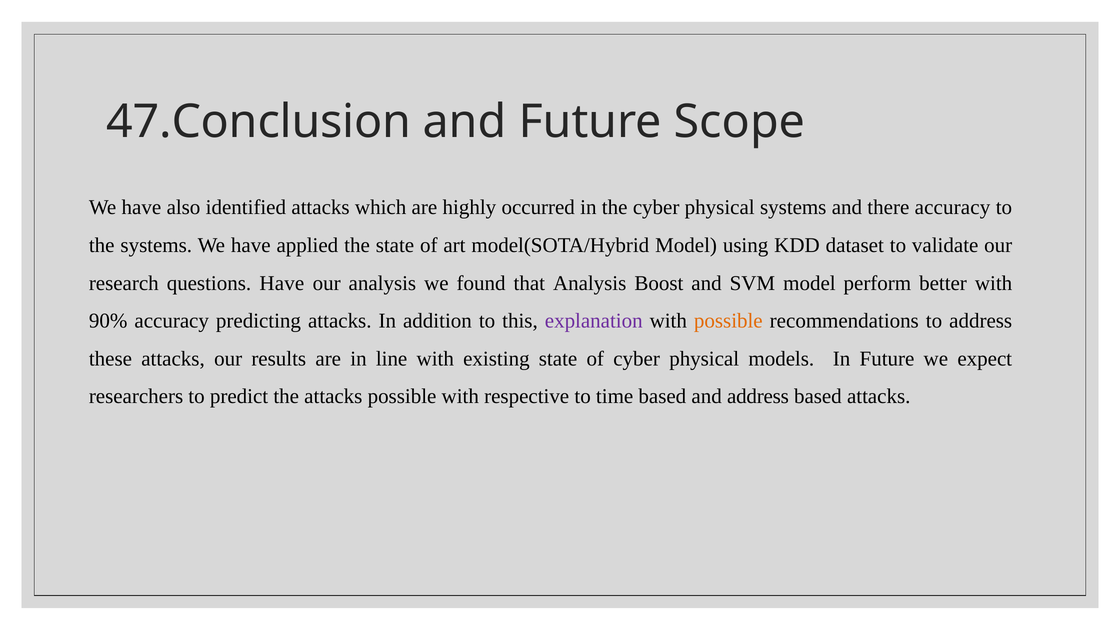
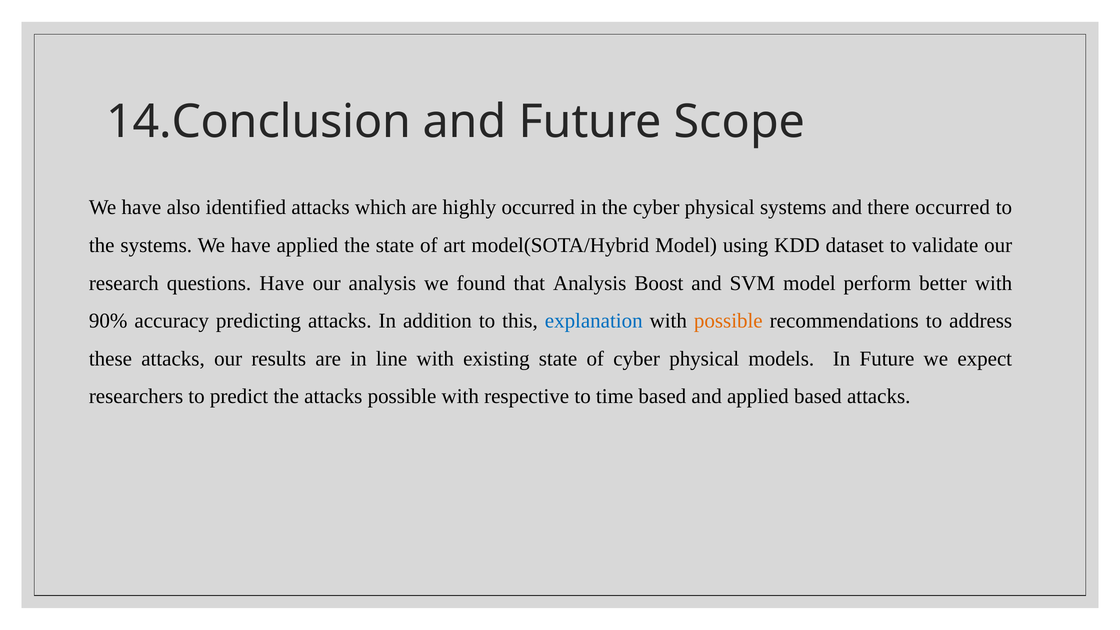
47.Conclusion: 47.Conclusion -> 14.Conclusion
there accuracy: accuracy -> occurred
explanation colour: purple -> blue
and address: address -> applied
